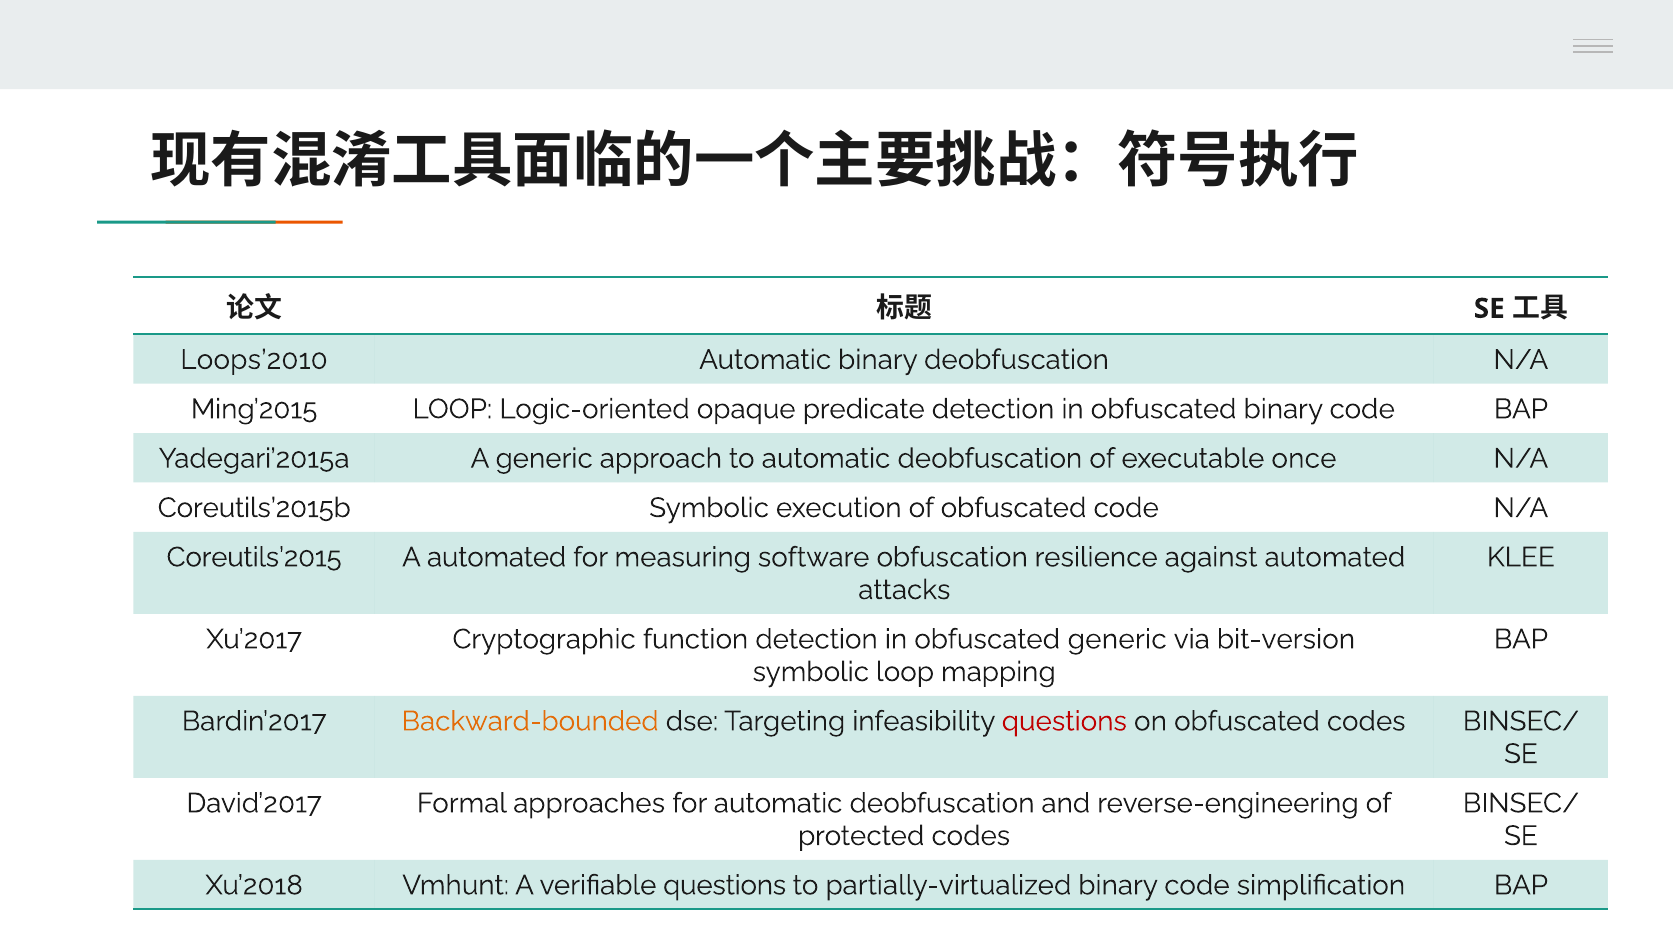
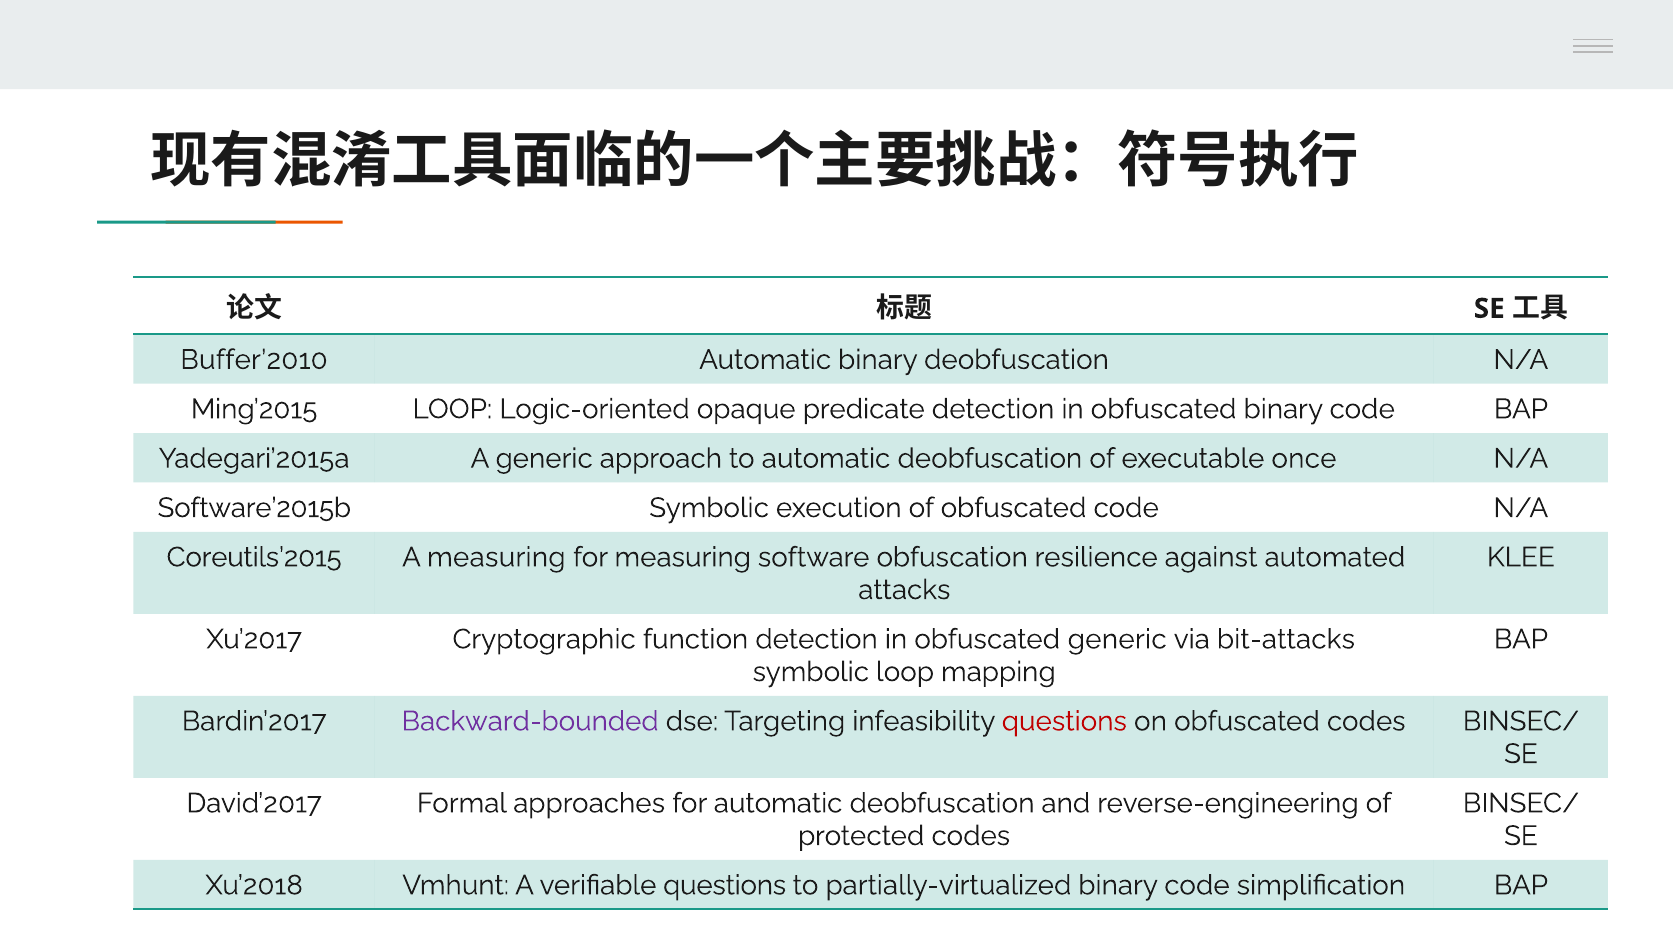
Loops’2010: Loops’2010 -> Buffer’2010
Coreutils’2015b: Coreutils’2015b -> Software’2015b
A automated: automated -> measuring
bit-version: bit-version -> bit-attacks
Backward-bounded colour: orange -> purple
